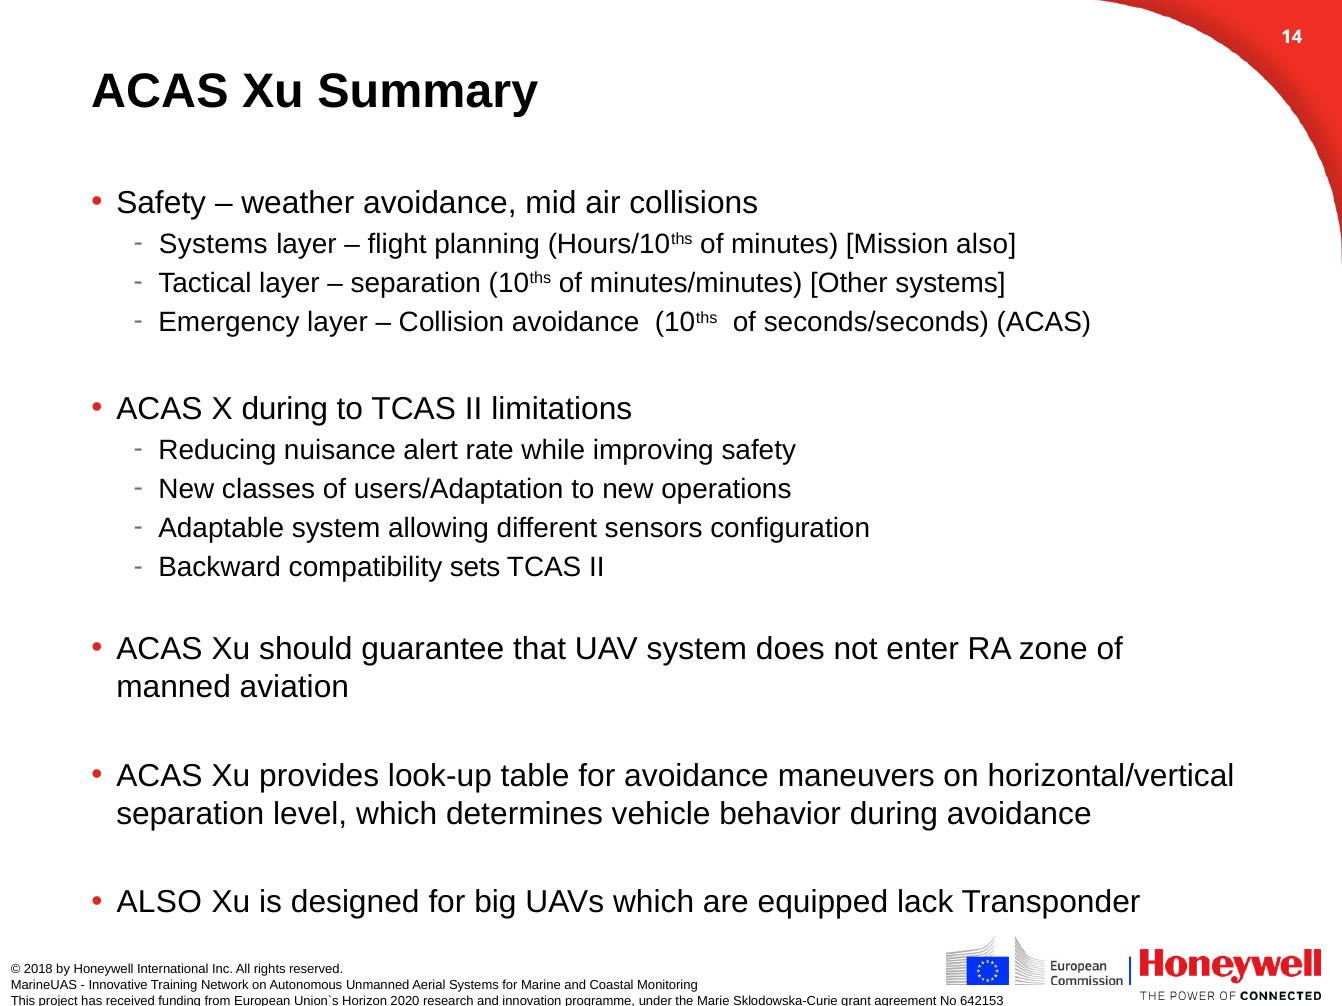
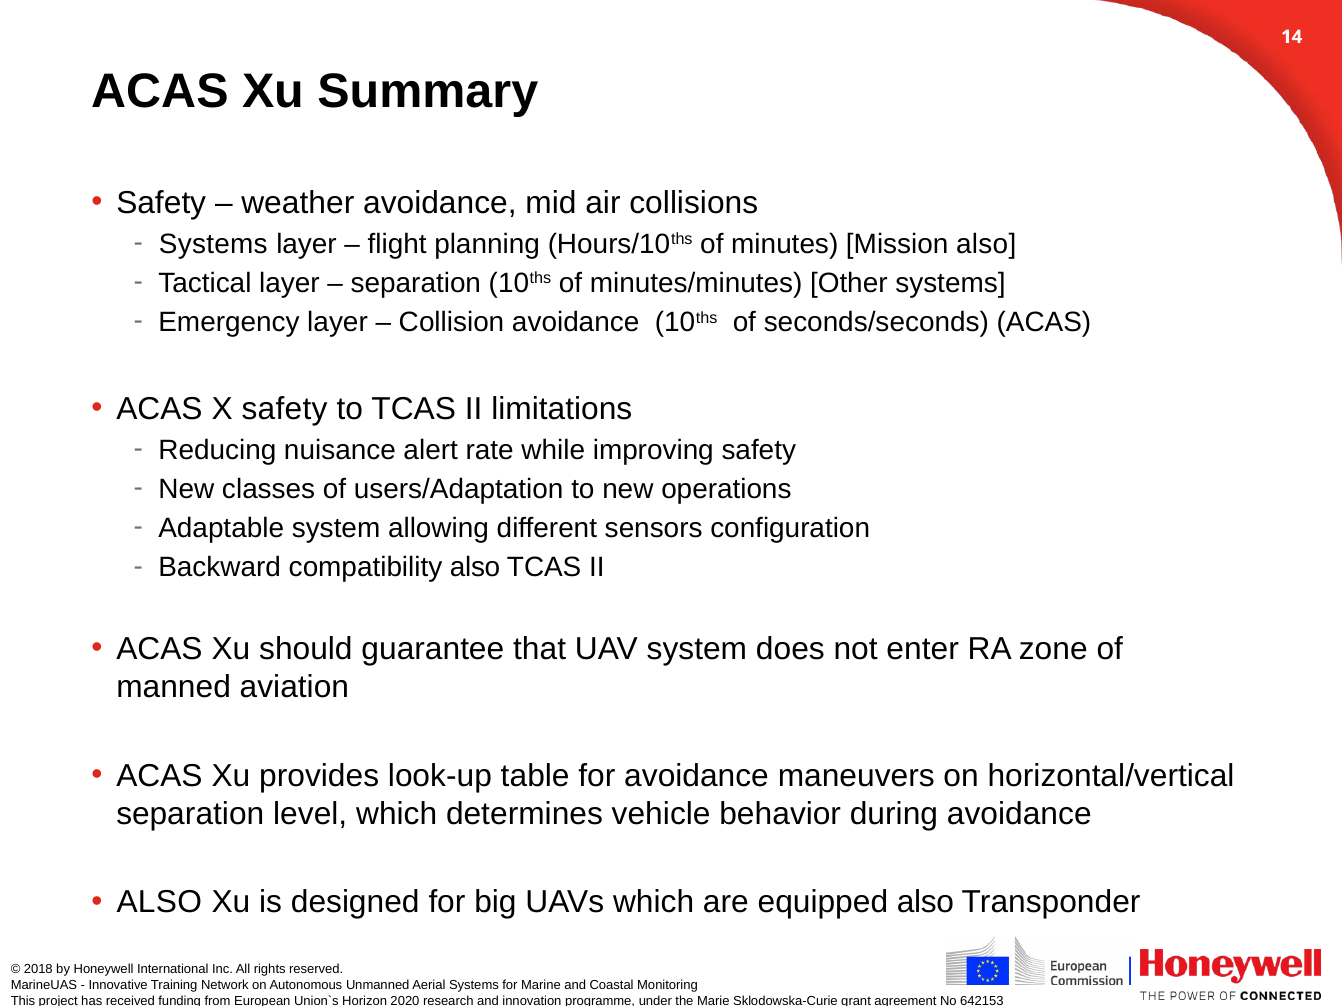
X during: during -> safety
compatibility sets: sets -> also
equipped lack: lack -> also
